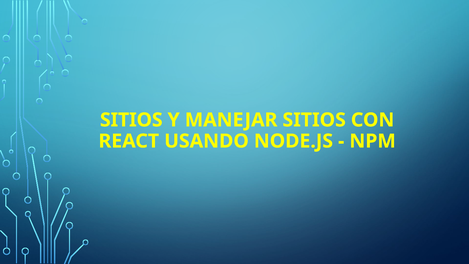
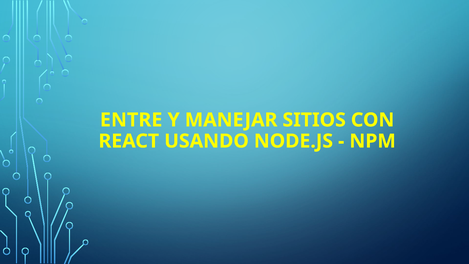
SITIOS at (131, 120): SITIOS -> ENTRE
